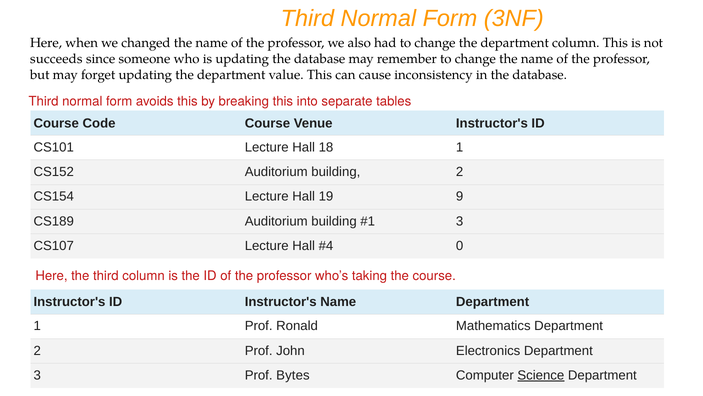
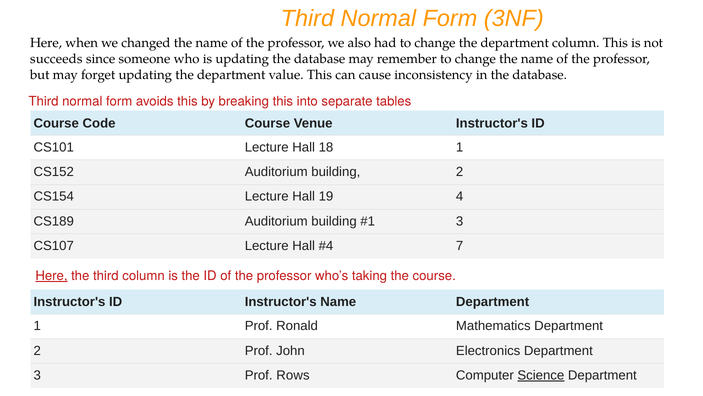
9: 9 -> 4
0: 0 -> 7
Here at (52, 276) underline: none -> present
Bytes: Bytes -> Rows
